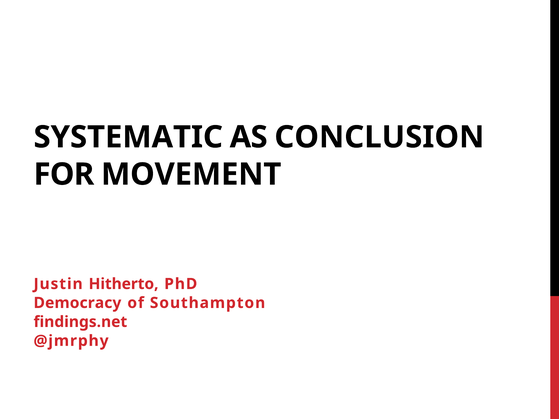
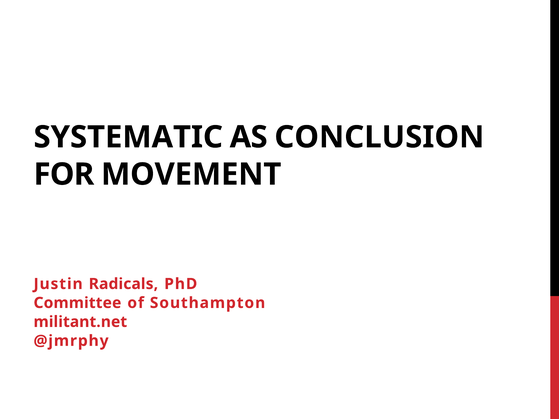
Hitherto: Hitherto -> Radicals
Democracy: Democracy -> Committee
findings.net: findings.net -> militant.net
